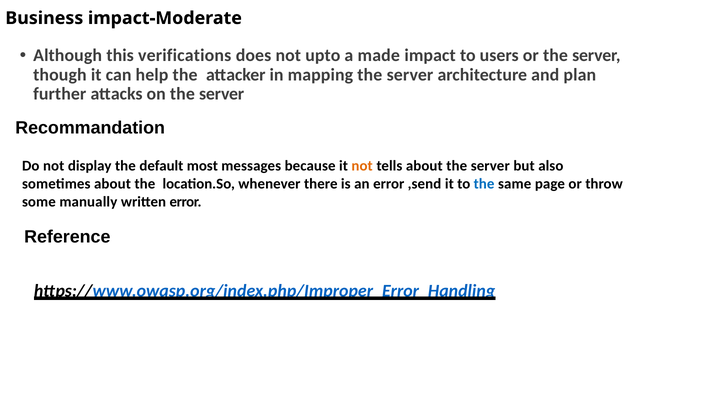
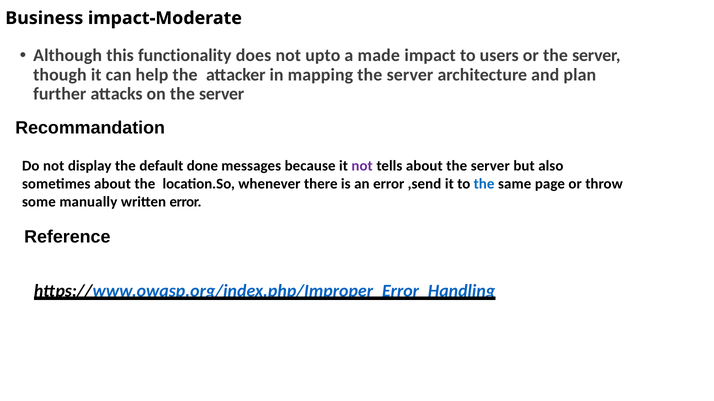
verifications: verifications -> functionality
most: most -> done
not at (362, 166) colour: orange -> purple
